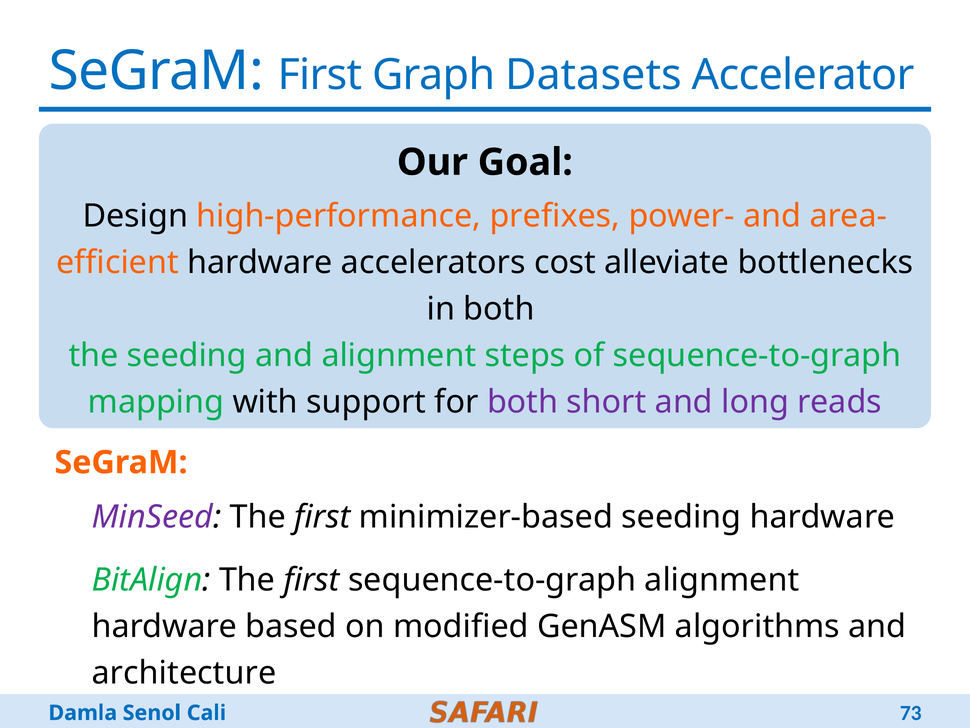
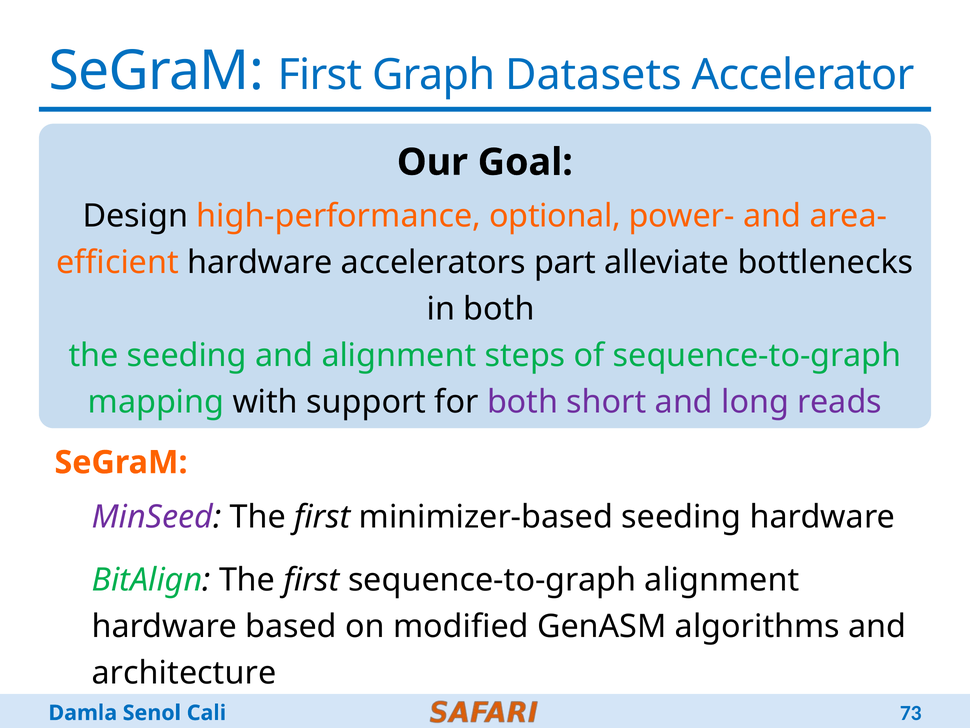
prefixes: prefixes -> optional
cost: cost -> part
